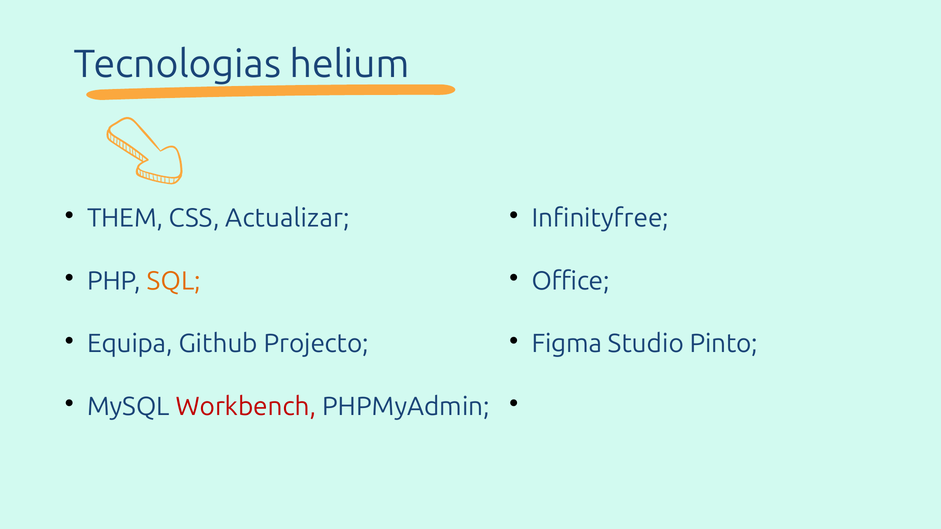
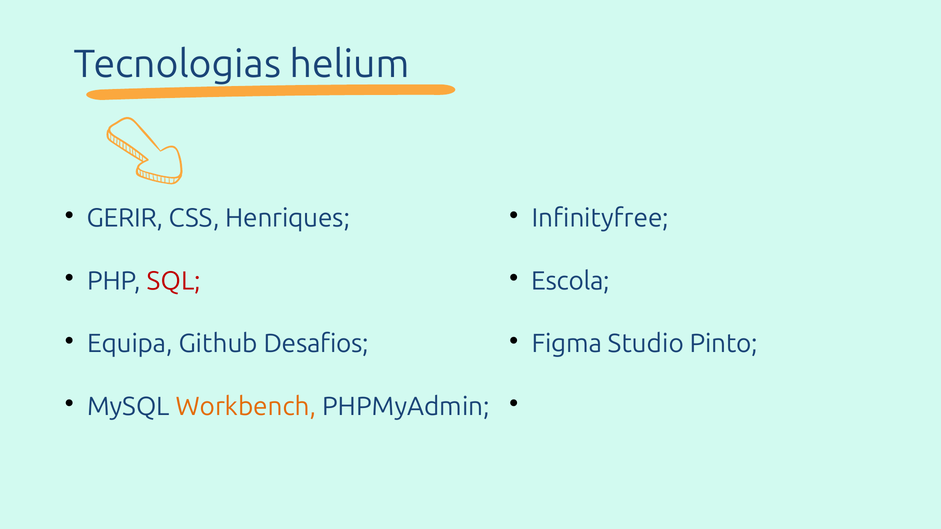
THEM: THEM -> GERIR
Actualizar: Actualizar -> Henriques
SQL colour: orange -> red
Office: Office -> Escola
Projecto: Projecto -> Desafios
Workbench colour: red -> orange
